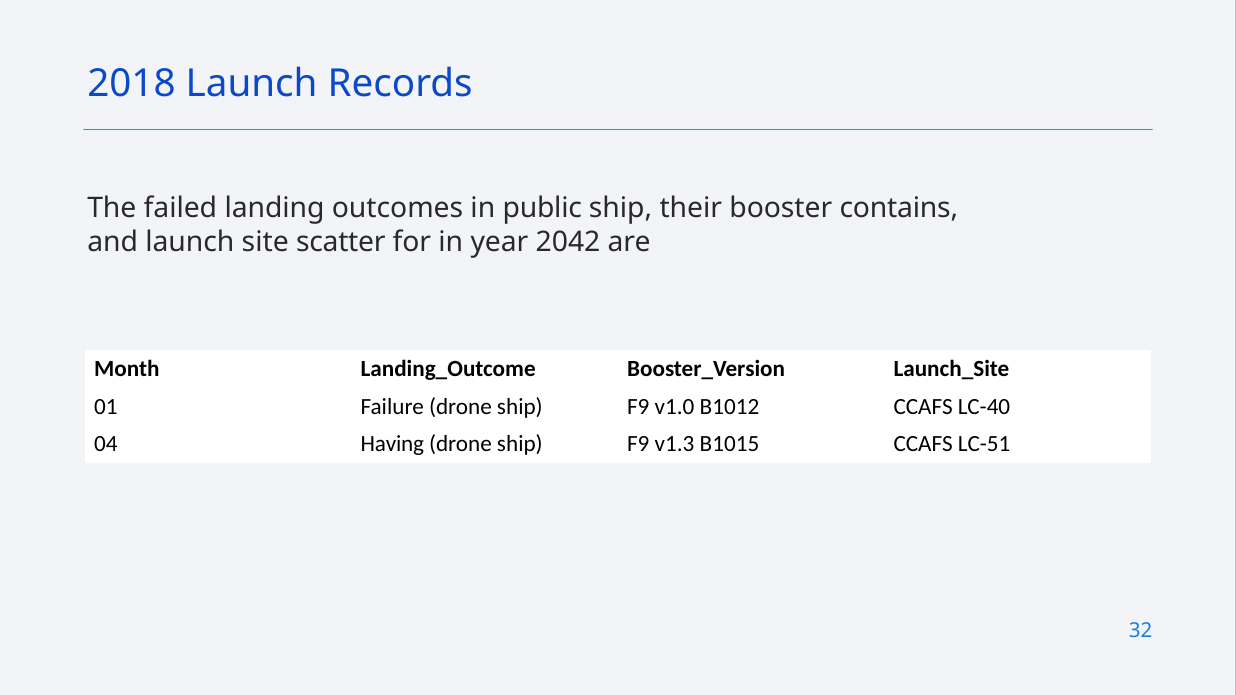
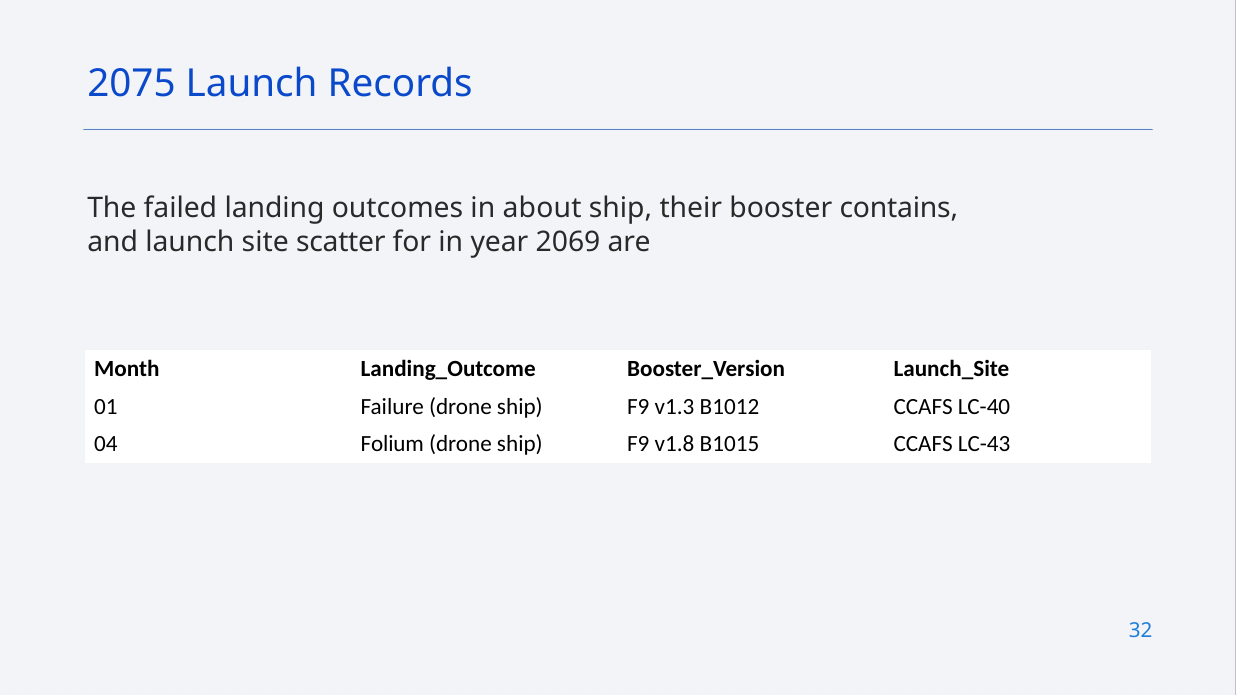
2018: 2018 -> 2075
public: public -> about
2042: 2042 -> 2069
v1.0: v1.0 -> v1.3
Having: Having -> Folium
v1.3: v1.3 -> v1.8
LC-51: LC-51 -> LC-43
